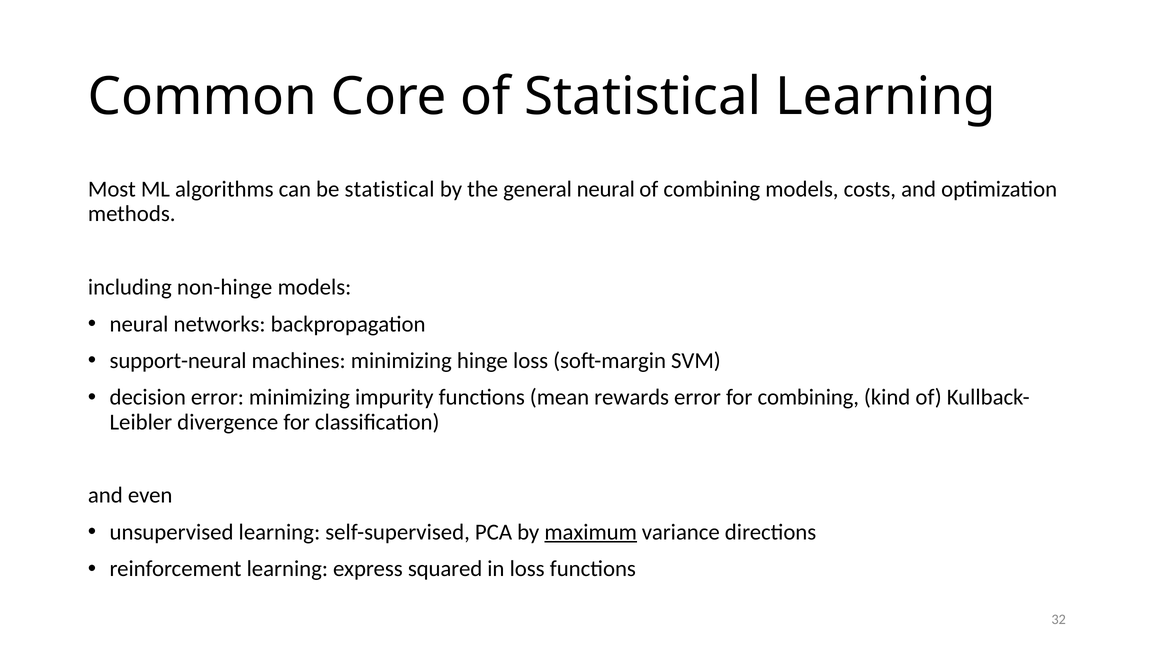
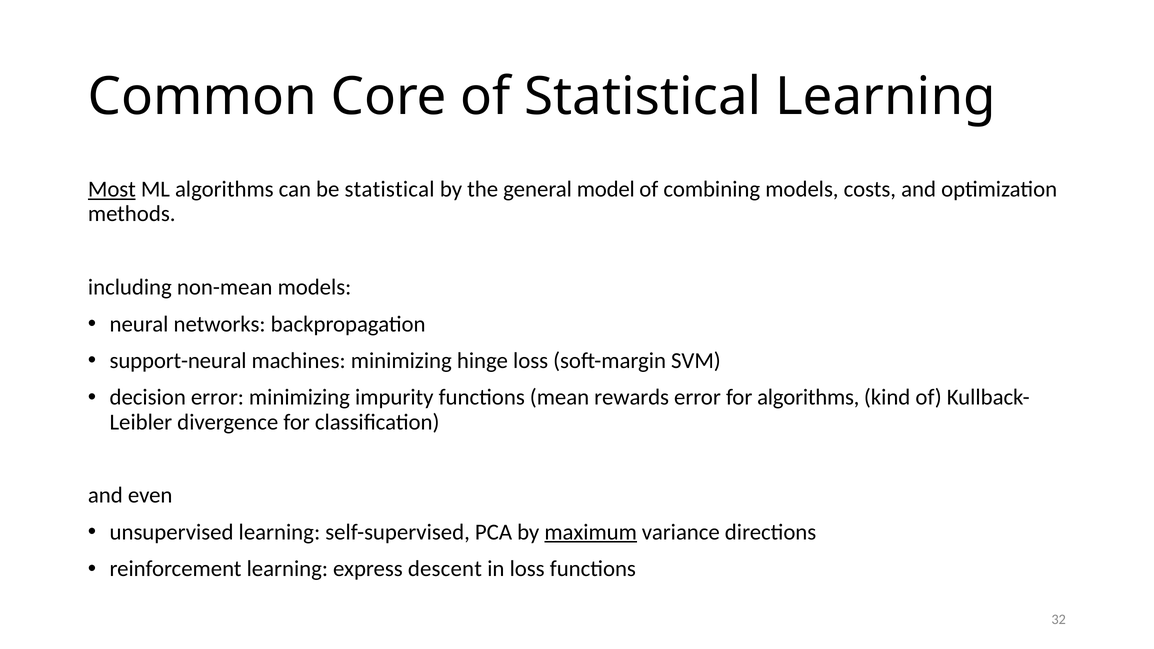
Most underline: none -> present
general neural: neural -> model
non-hinge: non-hinge -> non-mean
for combining: combining -> algorithms
squared: squared -> descent
